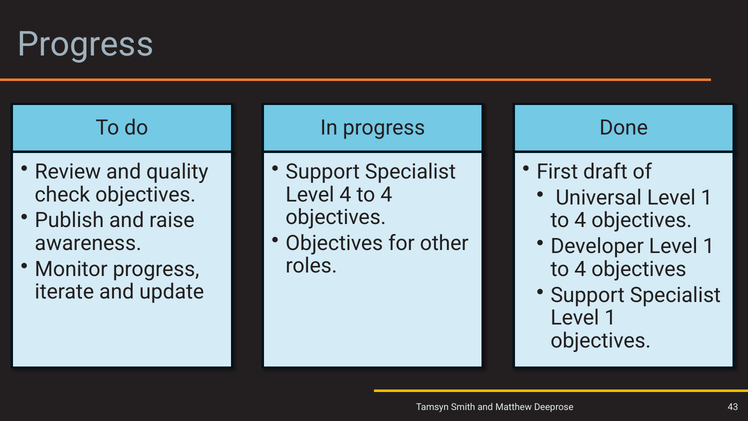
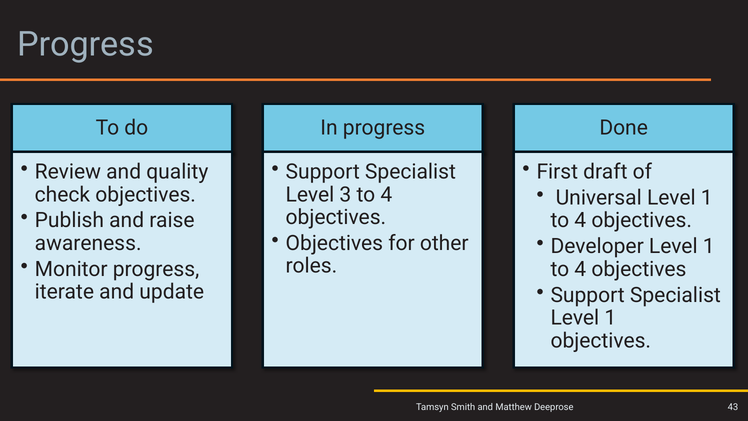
Level 4: 4 -> 3
